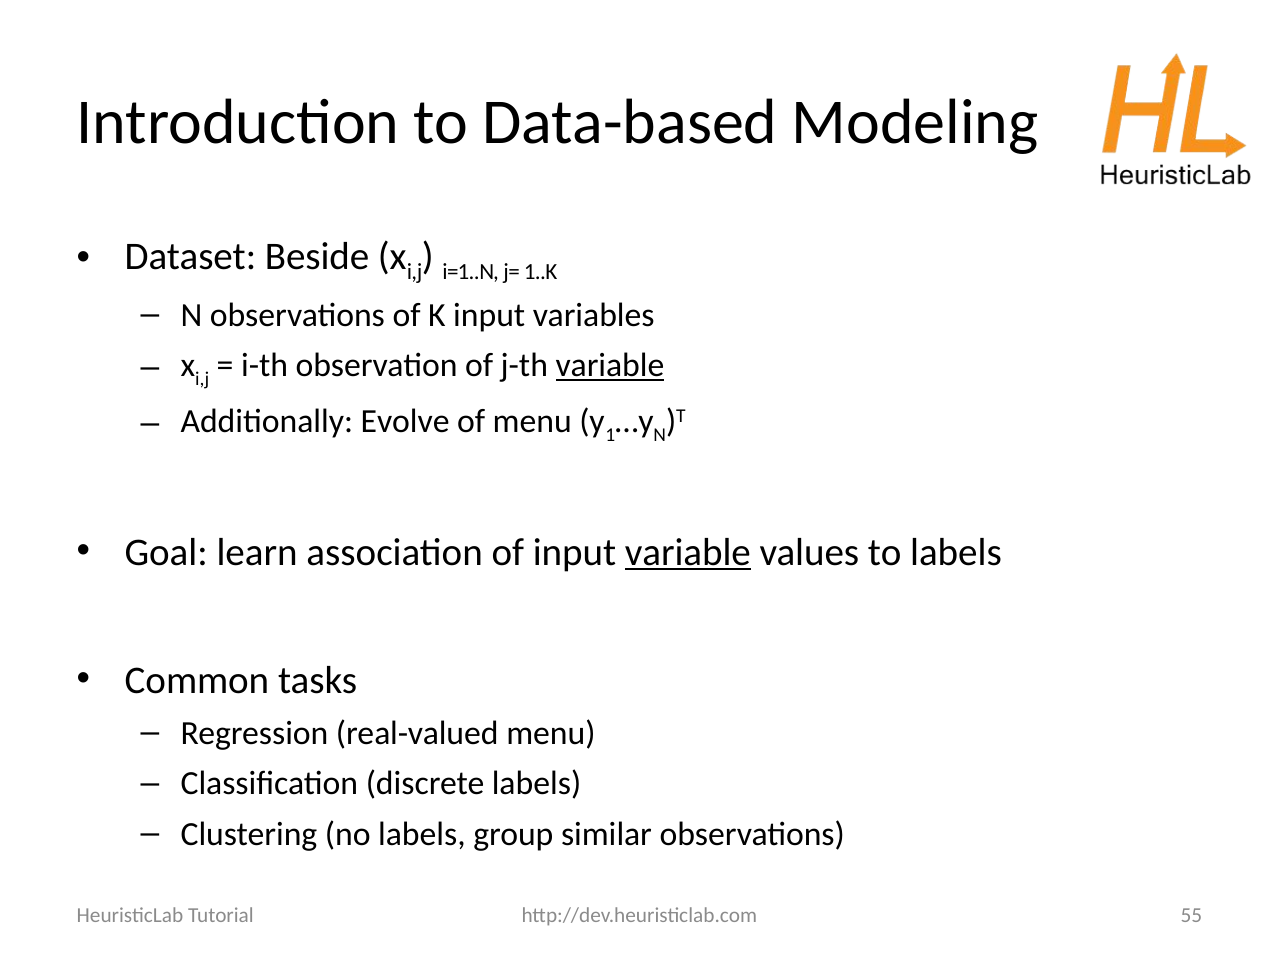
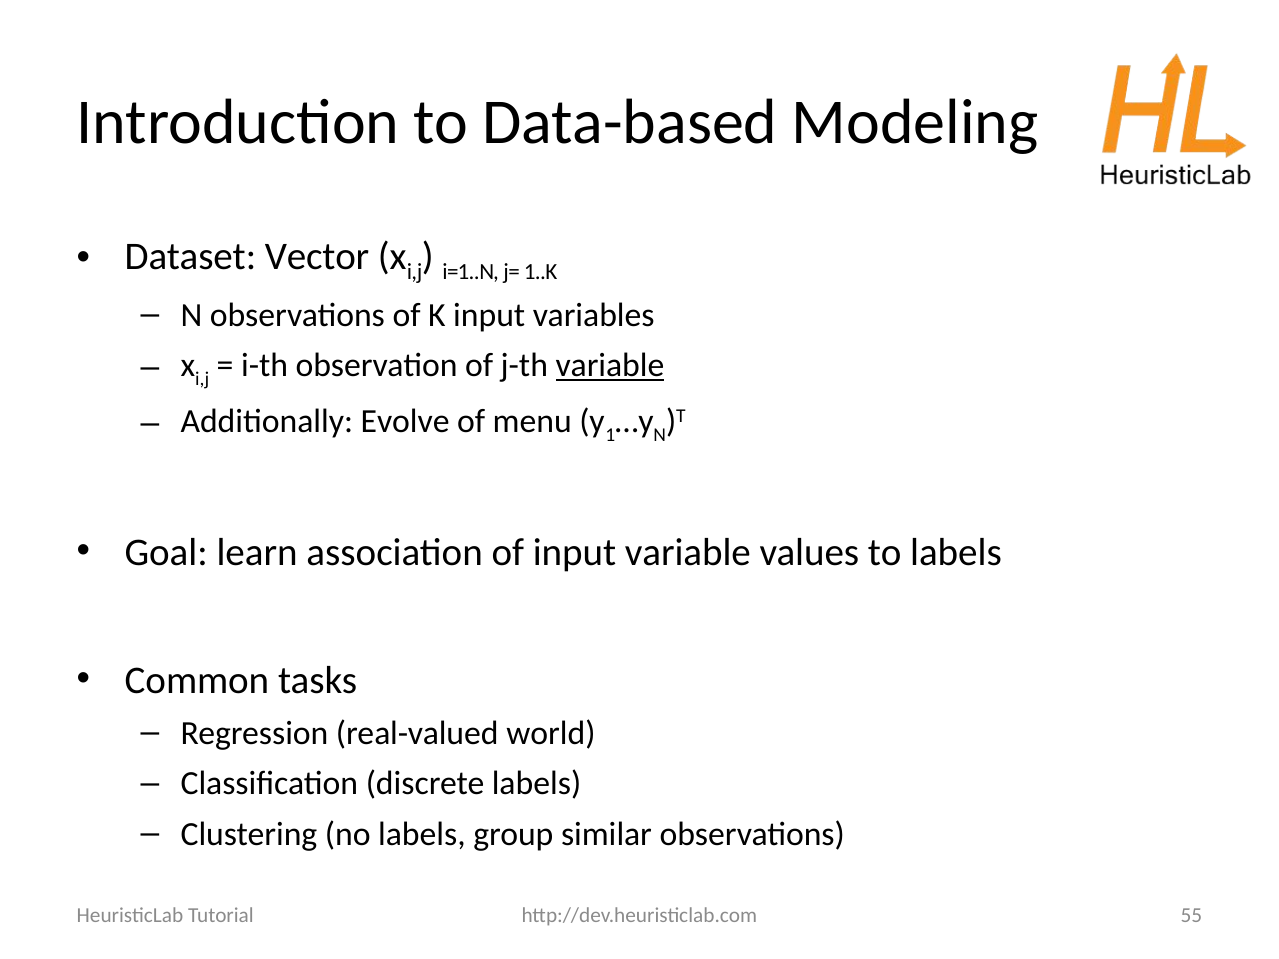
Beside: Beside -> Vector
variable at (688, 552) underline: present -> none
real-valued menu: menu -> world
